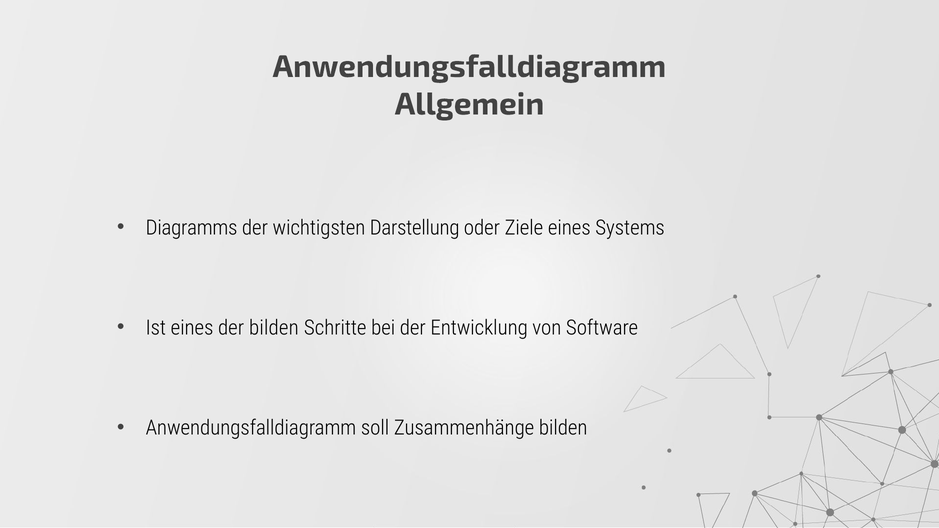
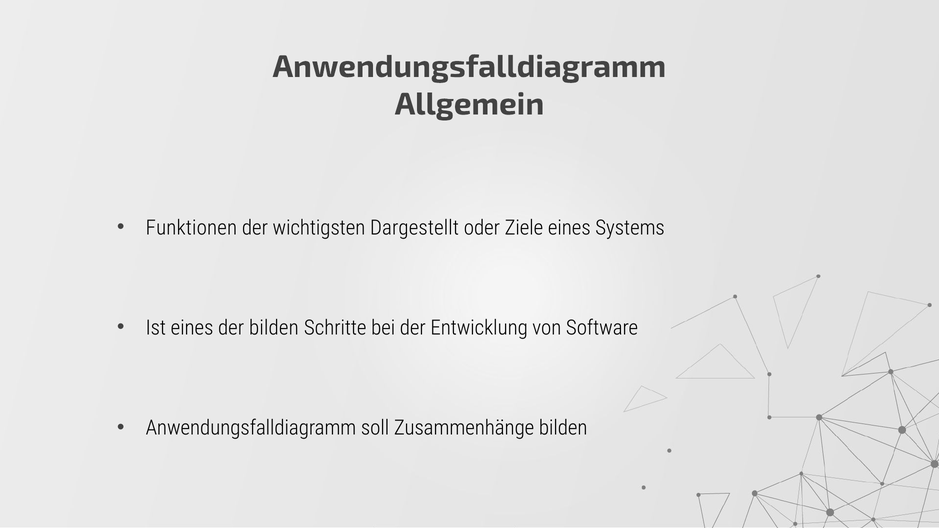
Diagramms: Diagramms -> Funktionen
Darstellung: Darstellung -> Dargestellt
